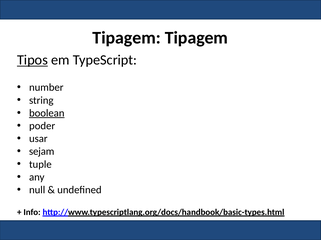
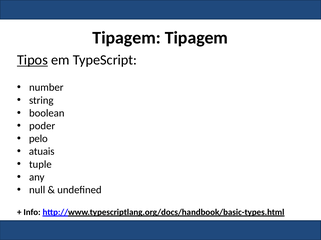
boolean underline: present -> none
usar: usar -> pelo
sejam: sejam -> atuais
